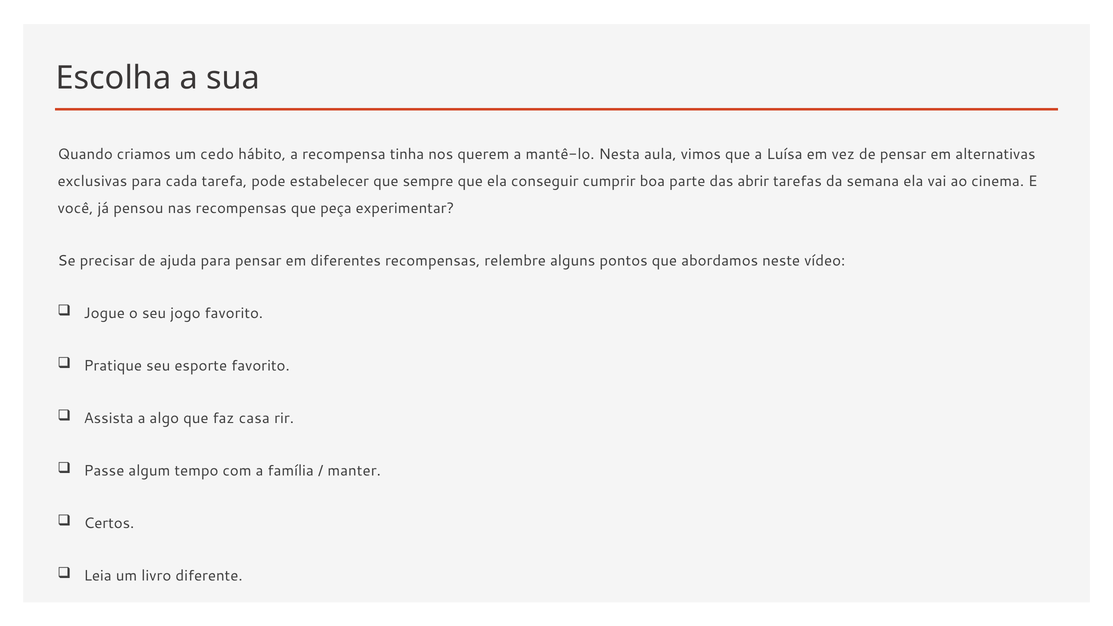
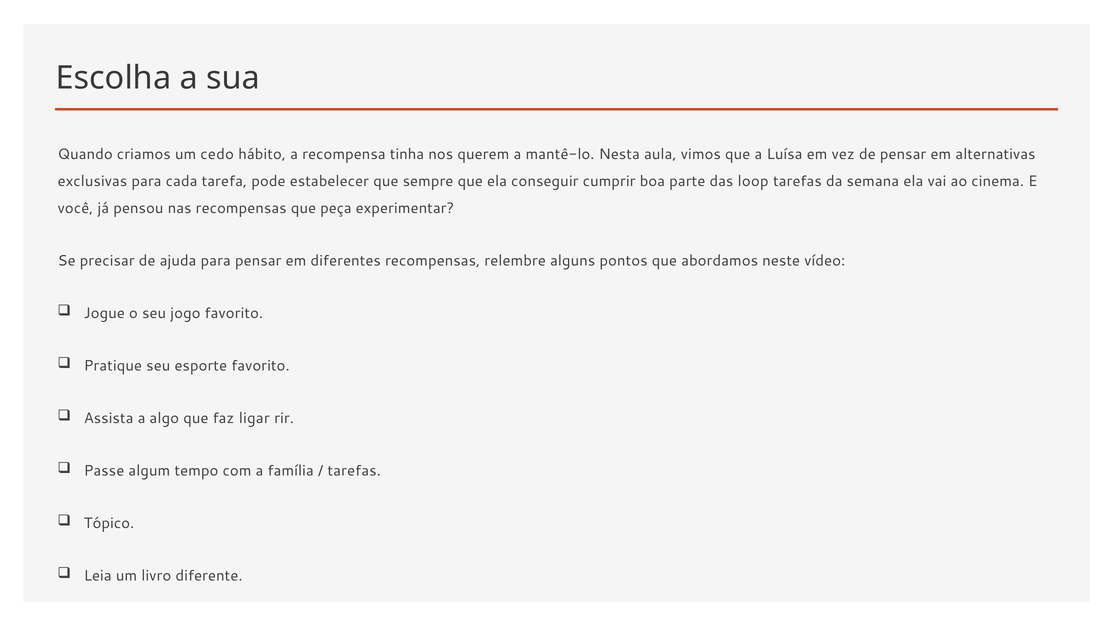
abrir: abrir -> loop
casa: casa -> ligar
manter at (354, 471): manter -> tarefas
Certos: Certos -> Tópico
